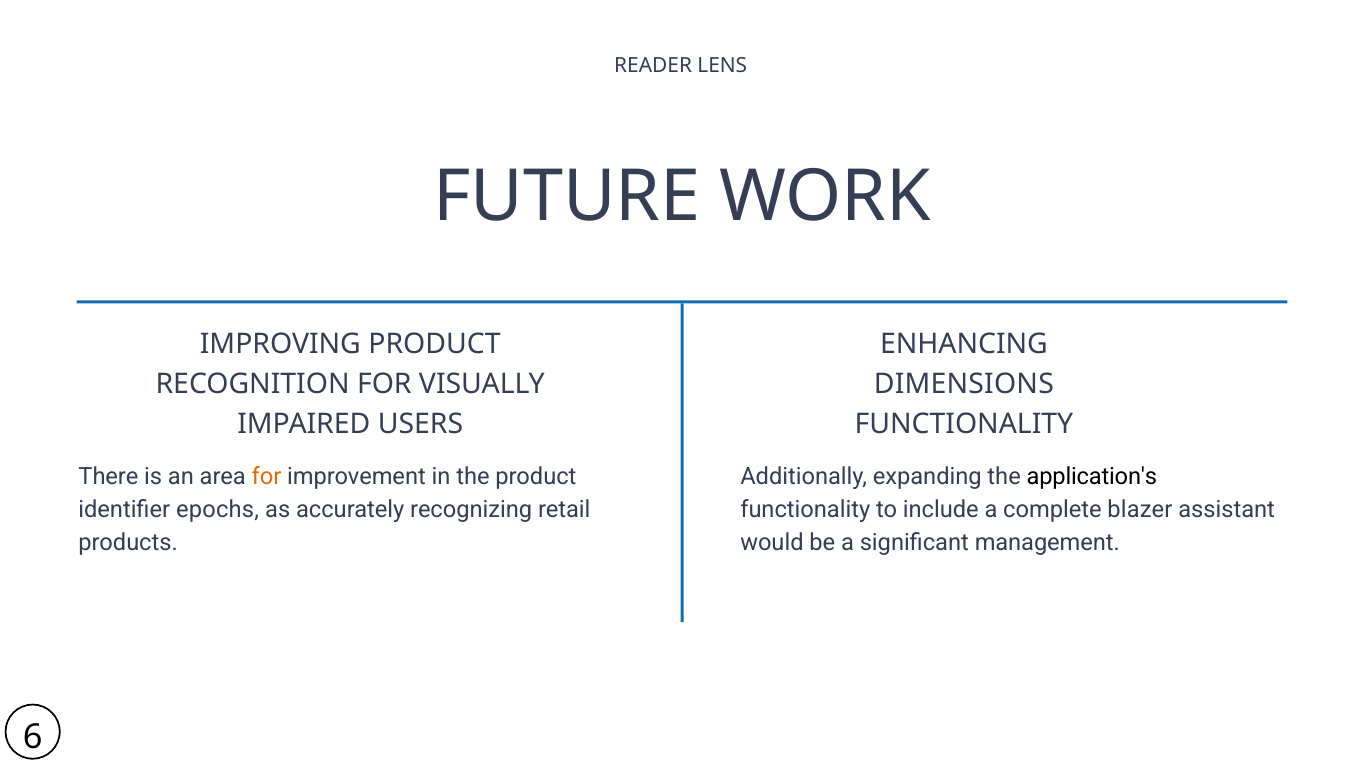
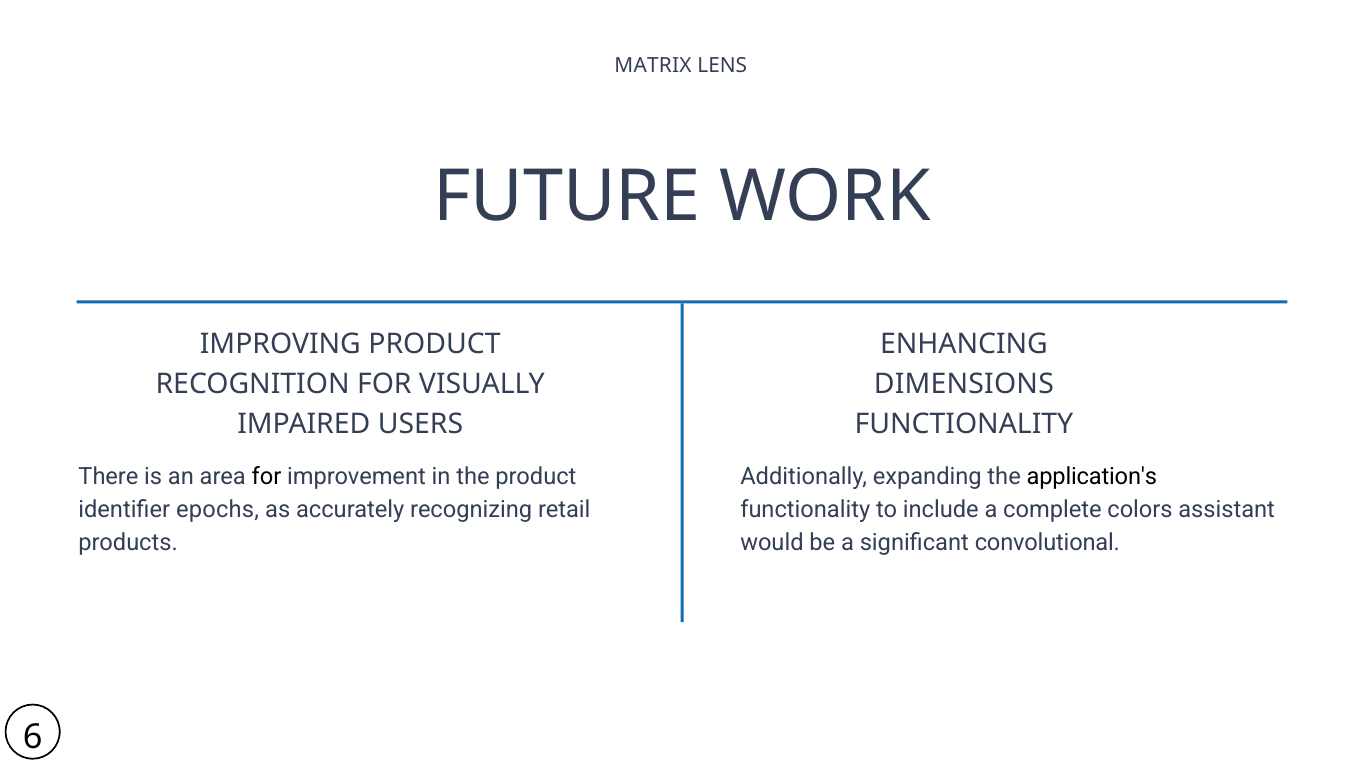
READER: READER -> MATRIX
for at (266, 477) colour: orange -> black
blazer: blazer -> colors
management: management -> convolutional
